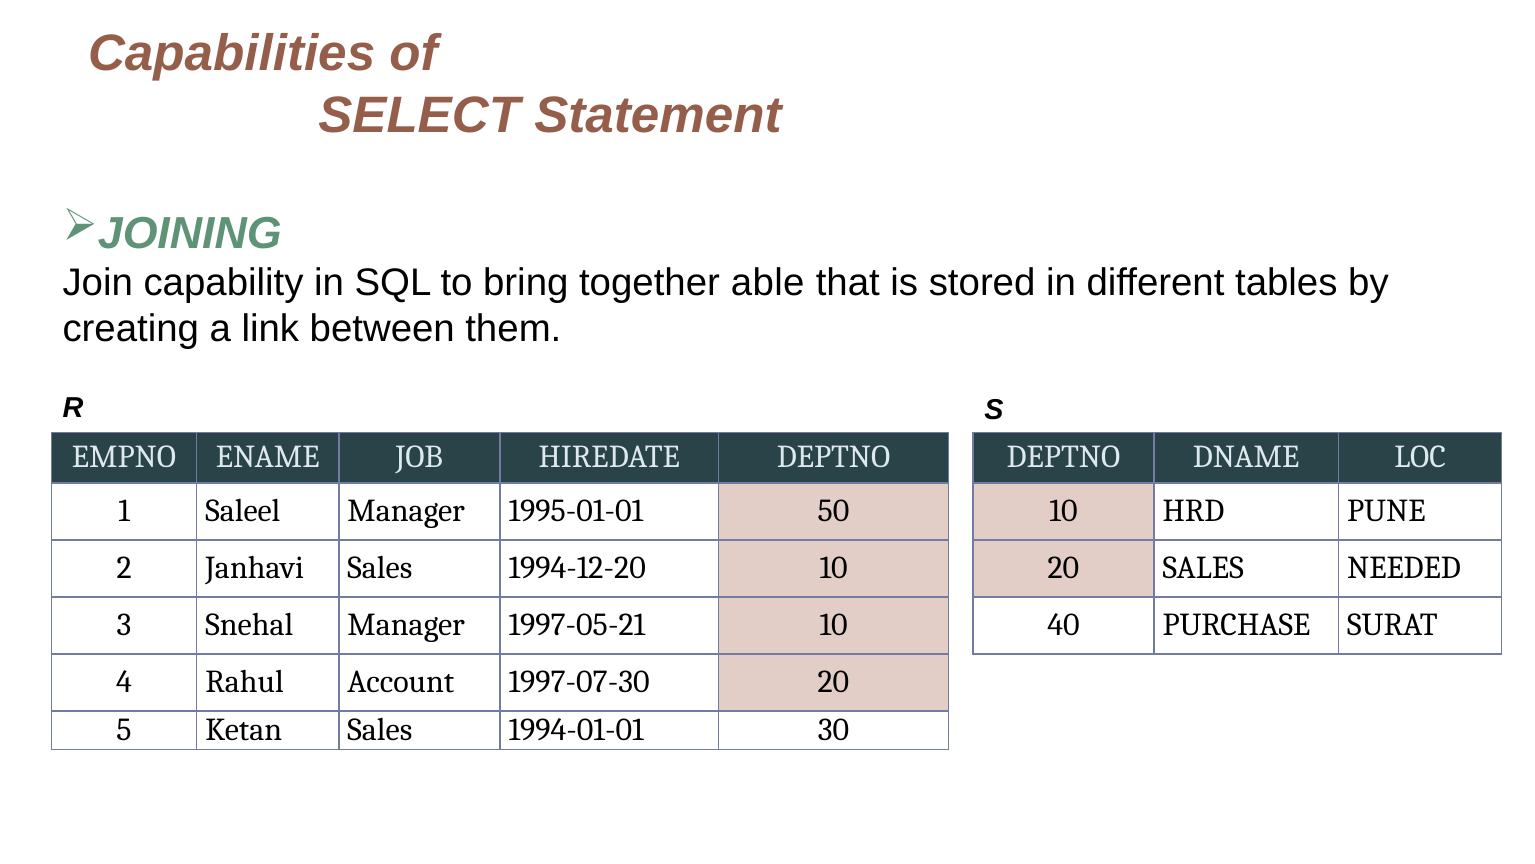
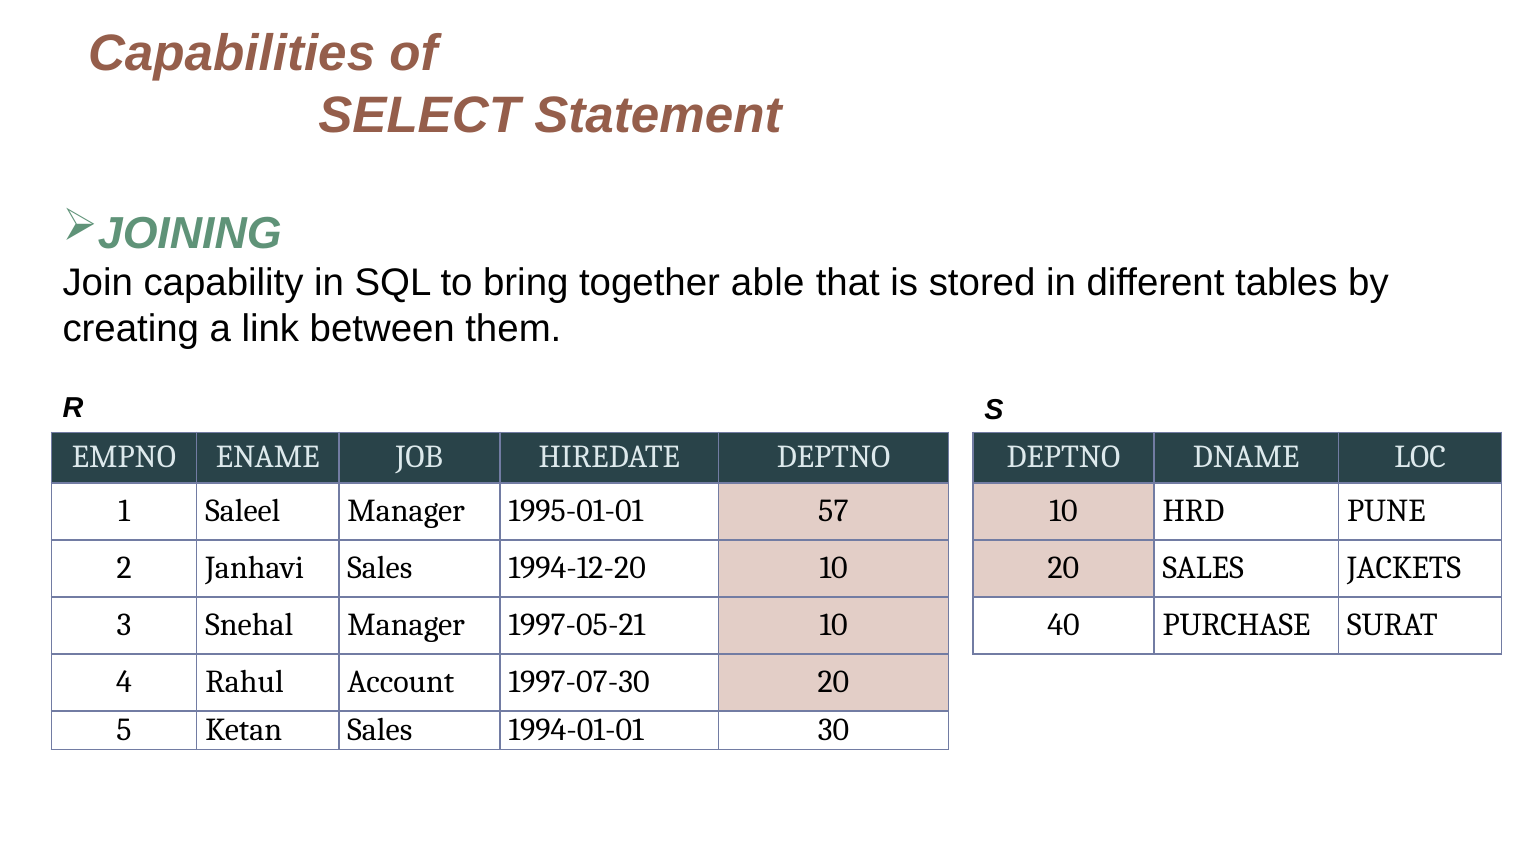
50: 50 -> 57
NEEDED: NEEDED -> JACKETS
